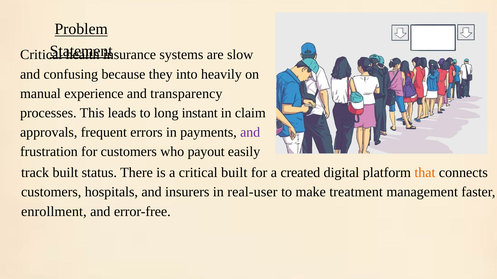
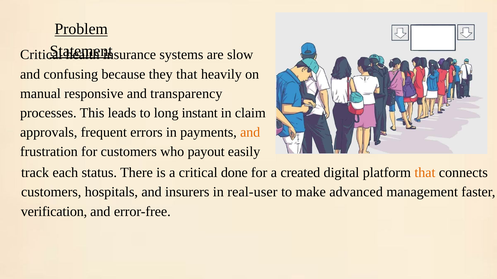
they into: into -> that
experience: experience -> responsive
and at (250, 132) colour: purple -> orange
track built: built -> each
critical built: built -> done
treatment: treatment -> advanced
enrollment: enrollment -> verification
